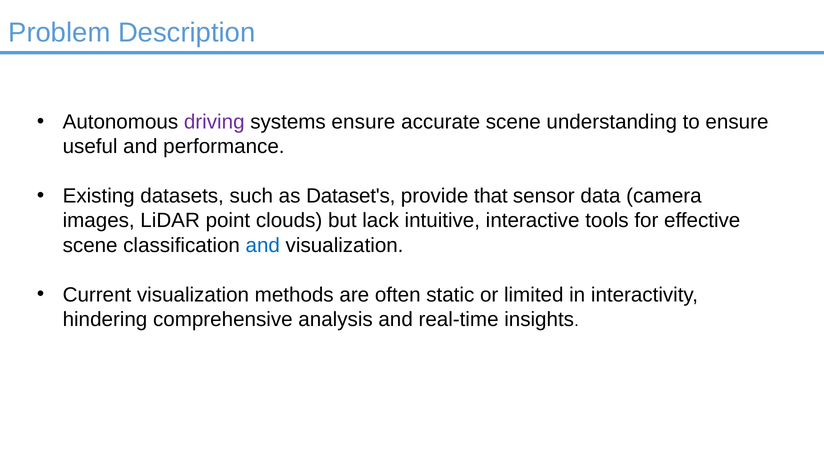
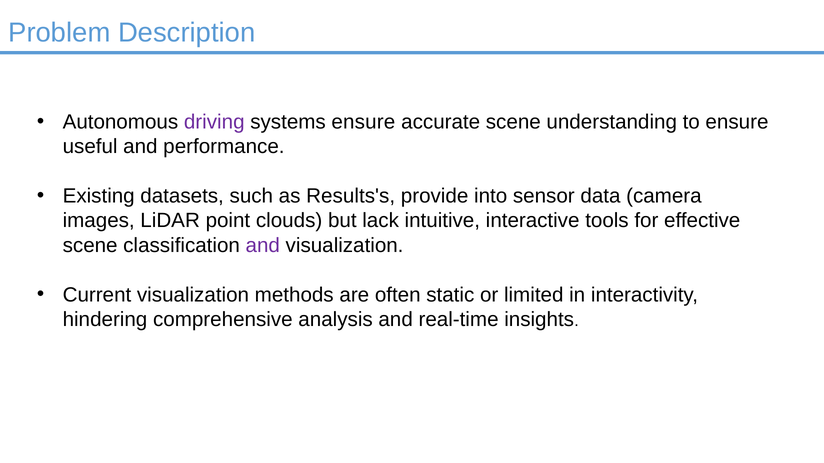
Dataset's: Dataset's -> Results's
that: that -> into
and at (263, 246) colour: blue -> purple
